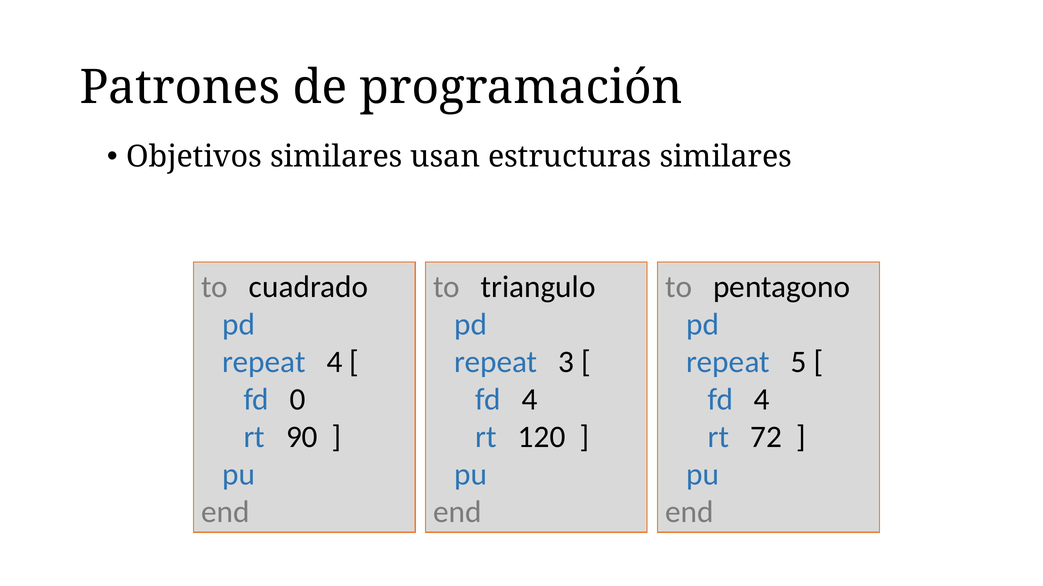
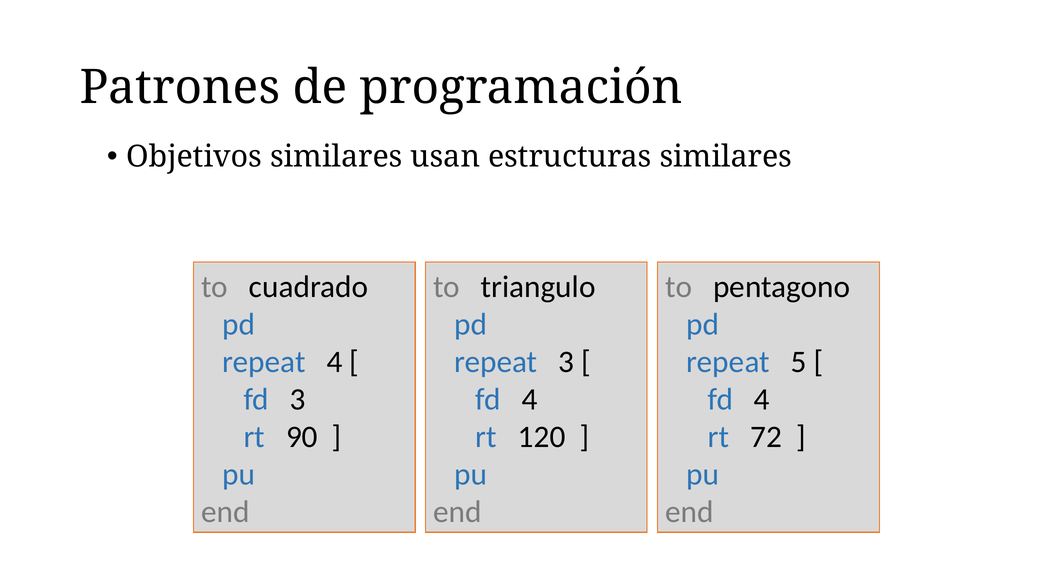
fd 0: 0 -> 3
